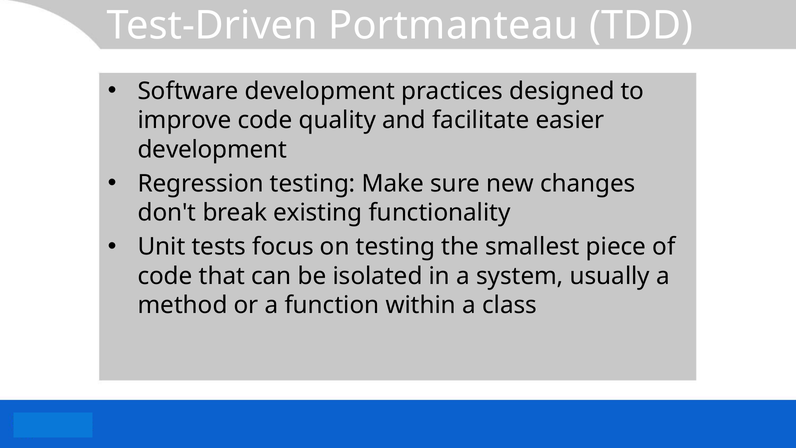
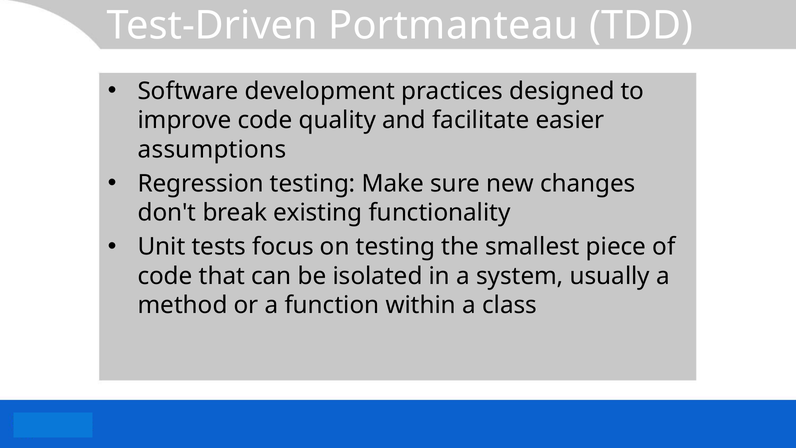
development at (212, 150): development -> assumptions
